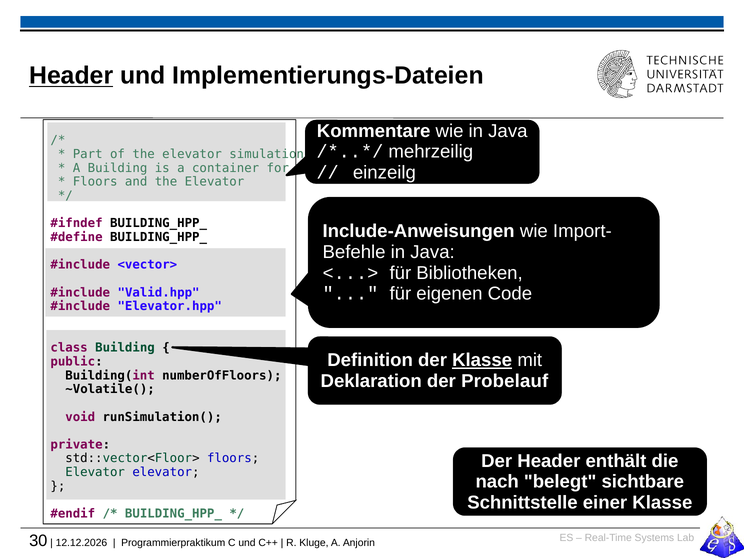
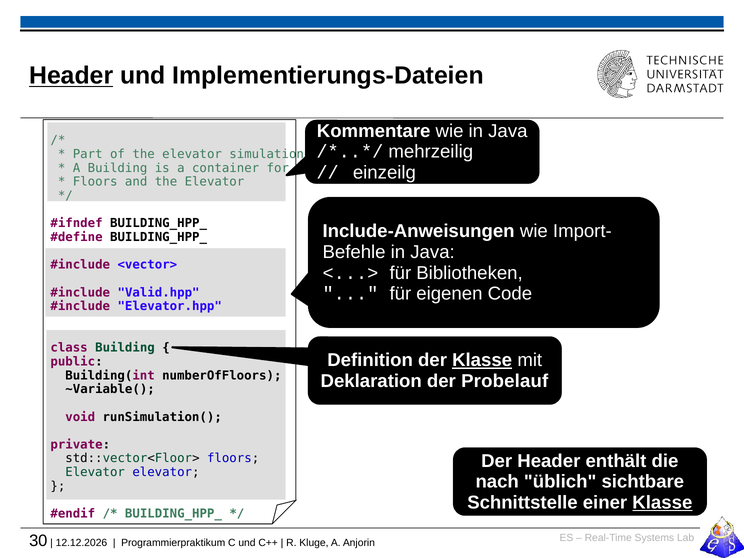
~Volatile(: ~Volatile( -> ~Variable(
belegt: belegt -> üblich
Klasse at (662, 502) underline: none -> present
